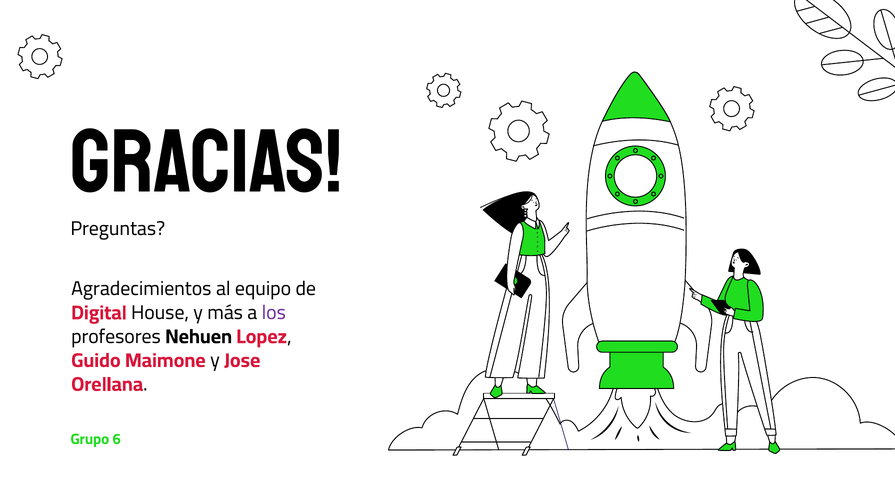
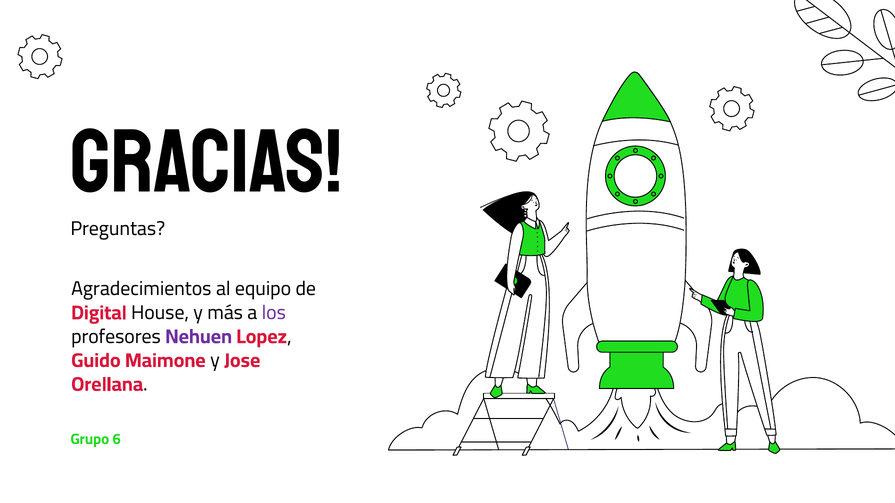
Nehuen colour: black -> purple
